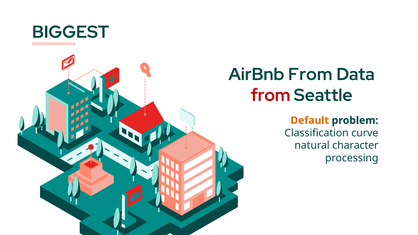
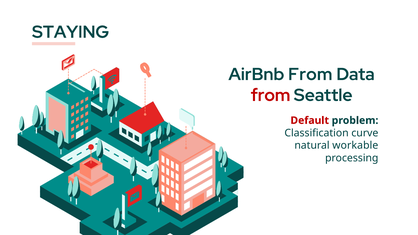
BIGGEST: BIGGEST -> STAYING
Default colour: orange -> red
character: character -> workable
